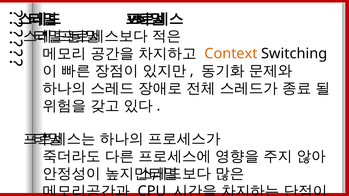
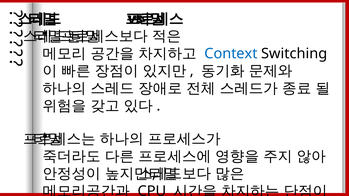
Context colour: orange -> blue
